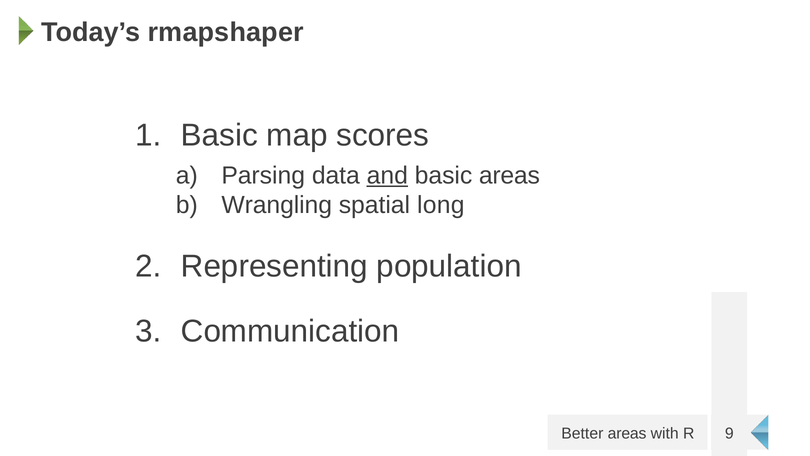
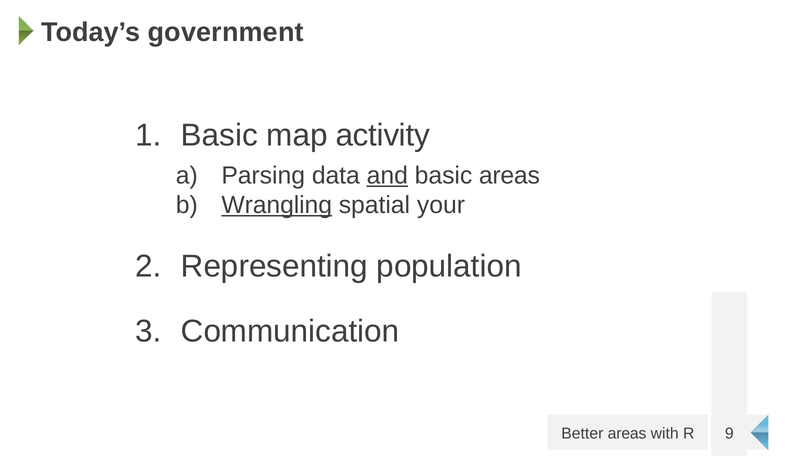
rmapshaper: rmapshaper -> government
scores: scores -> activity
Wrangling underline: none -> present
long: long -> your
